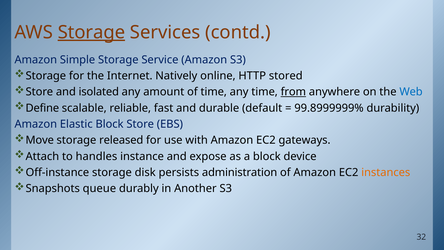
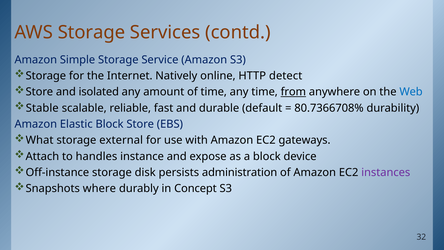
Storage at (91, 32) underline: present -> none
stored: stored -> detect
Define: Define -> Stable
99.8999999%: 99.8999999% -> 80.7366708%
Move: Move -> What
released: released -> external
instances colour: orange -> purple
queue: queue -> where
Another: Another -> Concept
